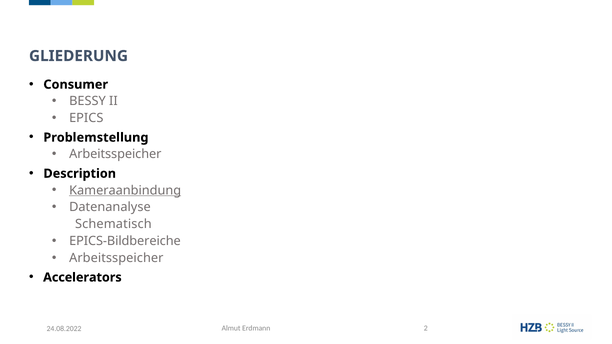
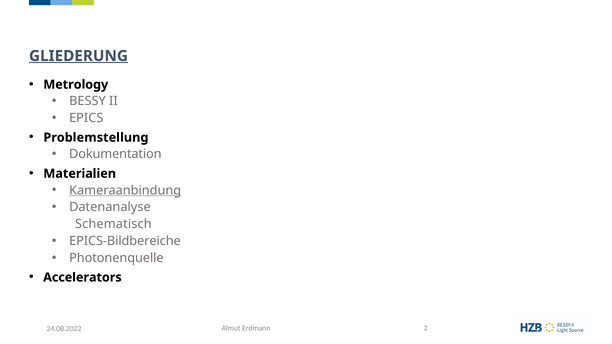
GLIEDERUNG underline: none -> present
Consumer: Consumer -> Metrology
Arbeitsspeicher at (115, 154): Arbeitsspeicher -> Dokumentation
Description: Description -> Materialien
Arbeitsspeicher at (116, 258): Arbeitsspeicher -> Photonenquelle
